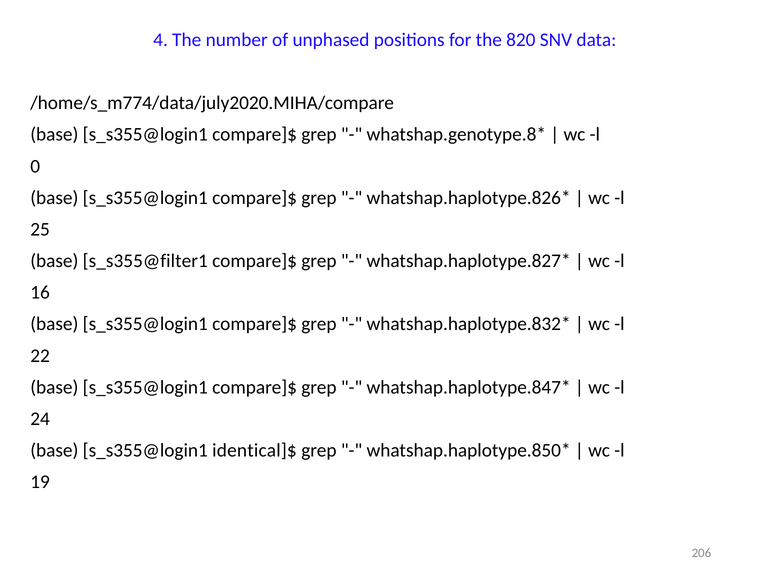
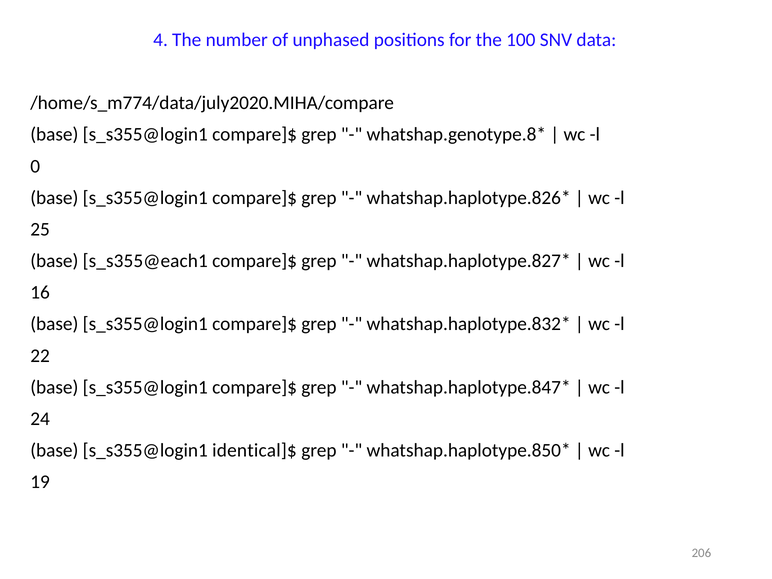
820: 820 -> 100
s_s355@filter1: s_s355@filter1 -> s_s355@each1
